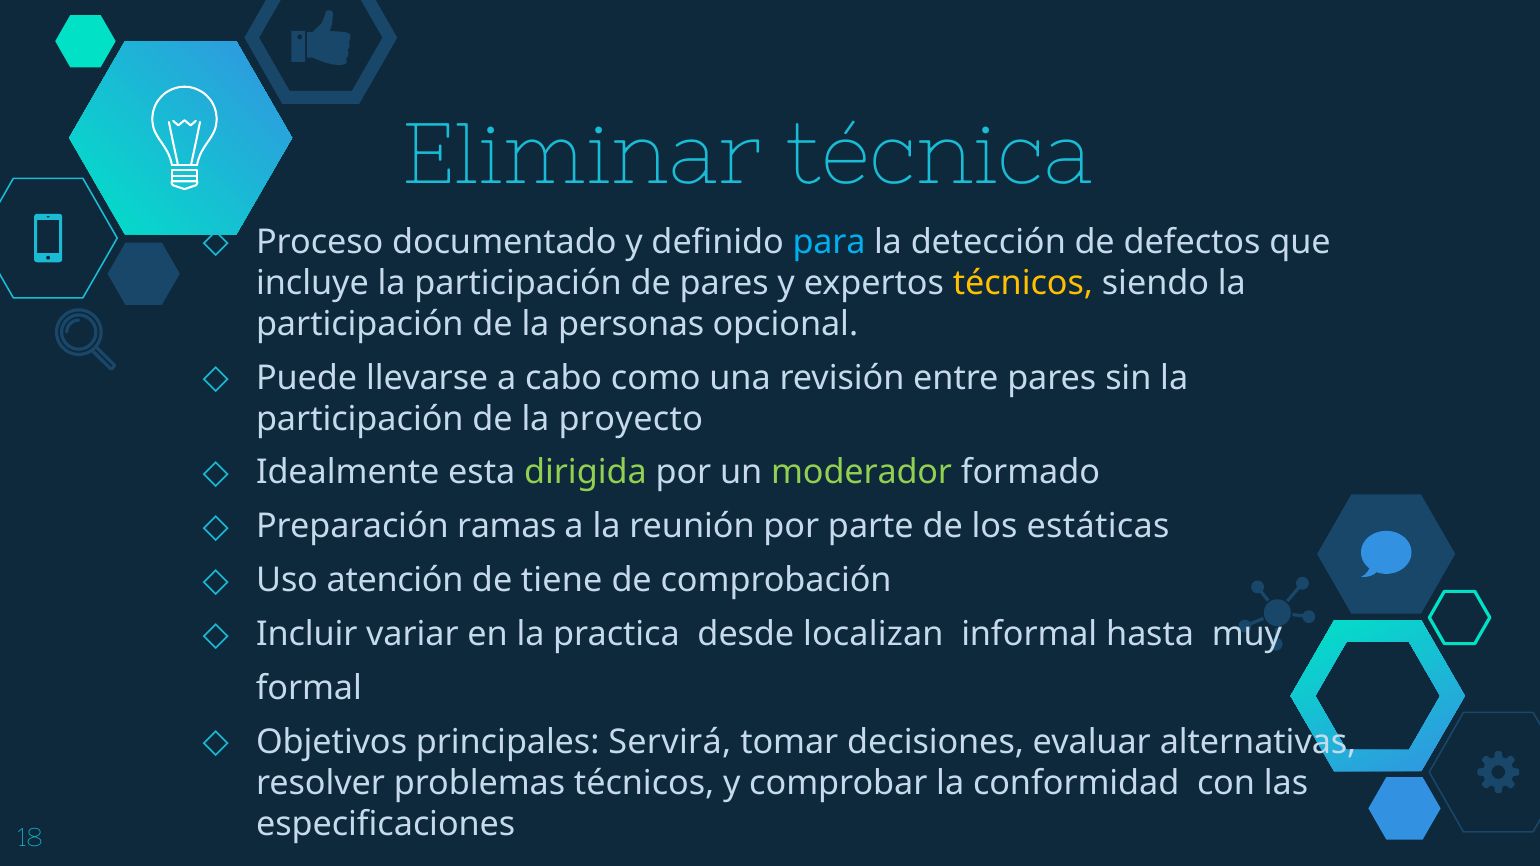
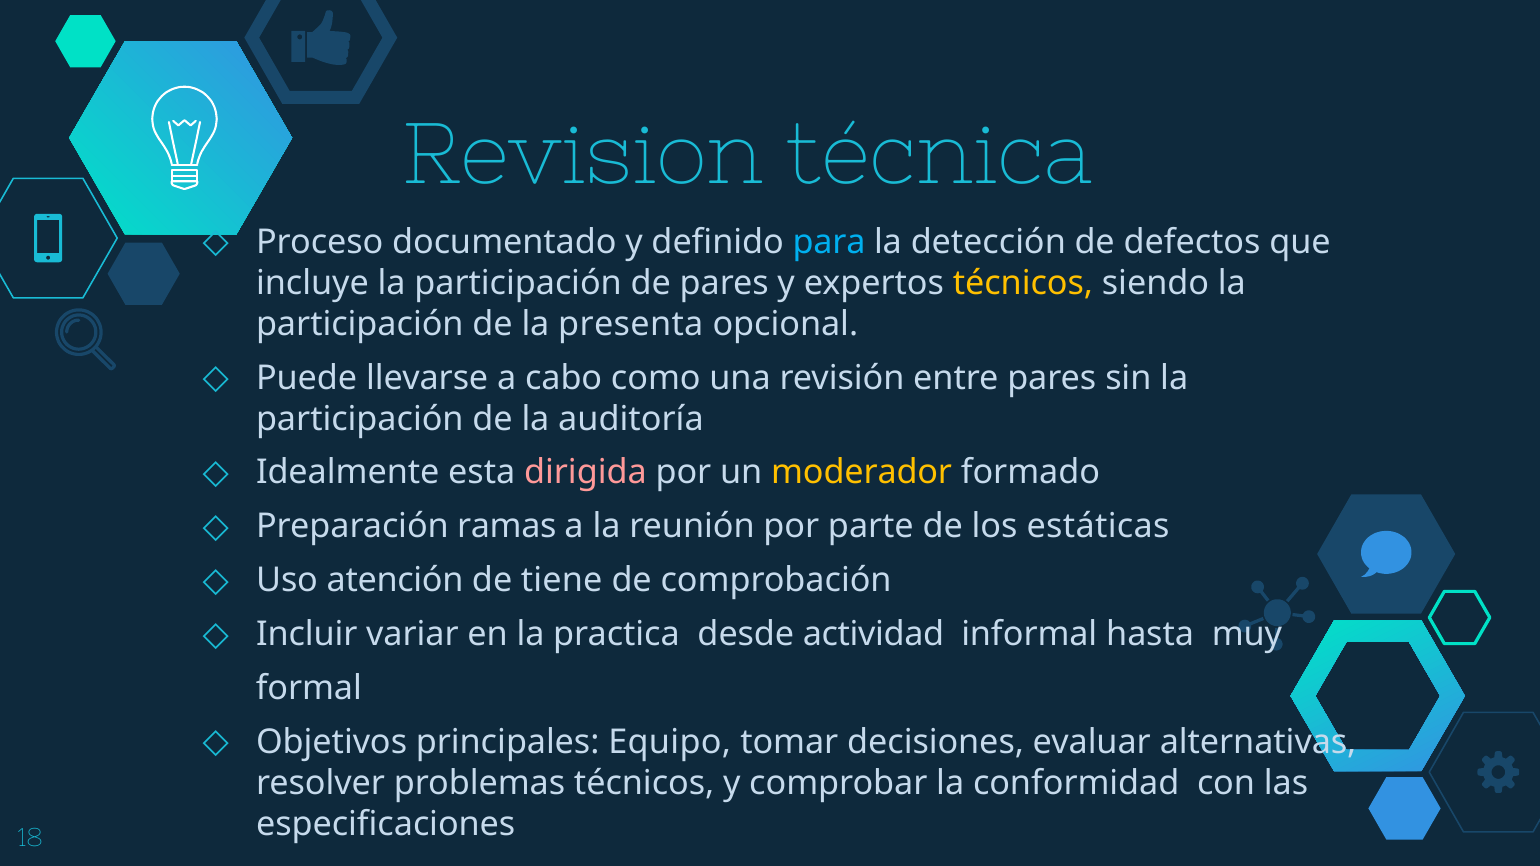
Eliminar: Eliminar -> Revision
personas: personas -> presenta
proyecto: proyecto -> auditoría
dirigida colour: light green -> pink
moderador colour: light green -> yellow
localizan: localizan -> actividad
Servirá: Servirá -> Equipo
